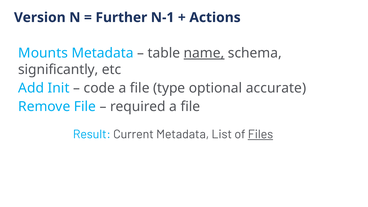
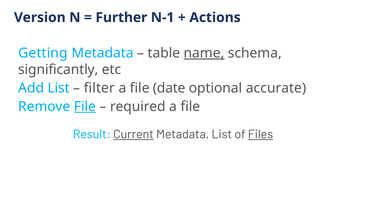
Mounts: Mounts -> Getting
Add Init: Init -> List
code: code -> filter
type: type -> date
File at (85, 106) underline: none -> present
Current underline: none -> present
